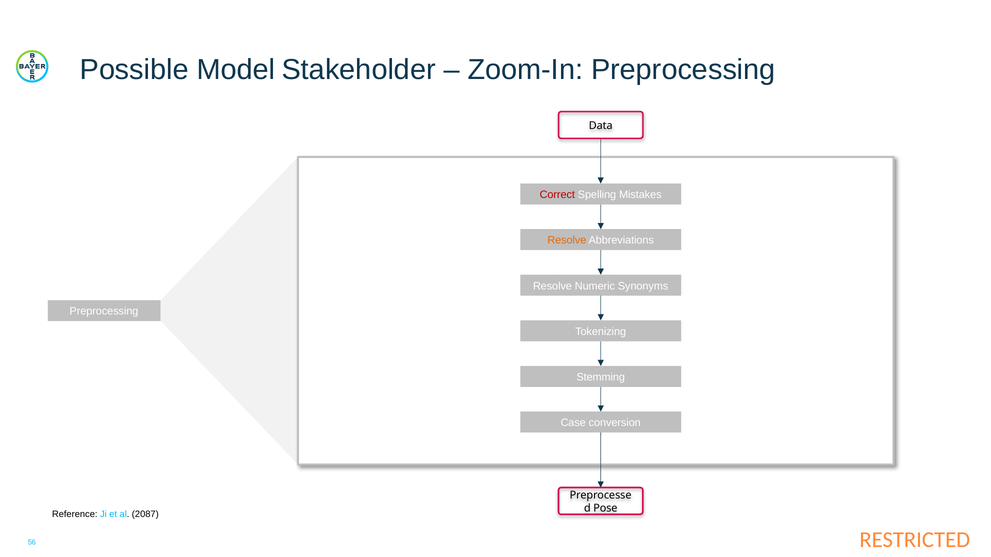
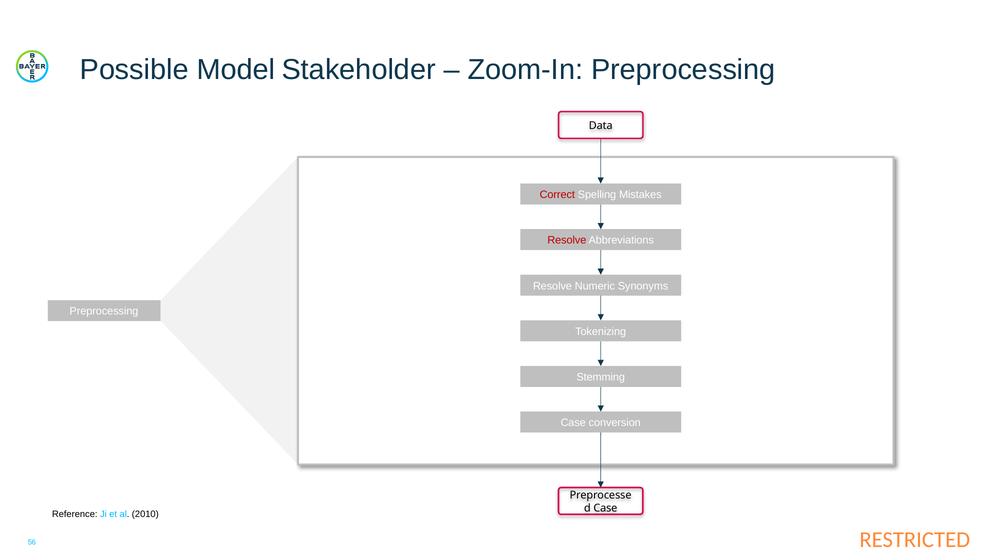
Resolve at (567, 241) colour: orange -> red
Pose at (605, 509): Pose -> Case
2087: 2087 -> 2010
